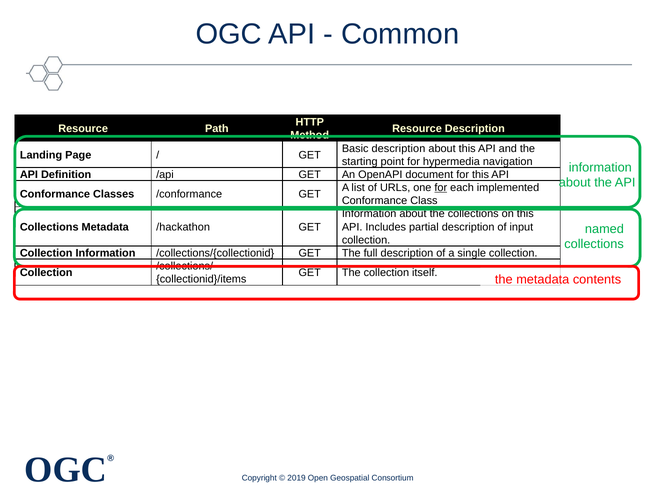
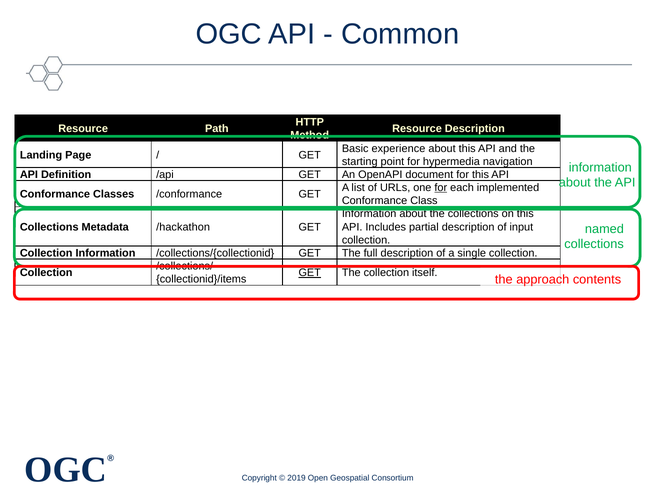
Basic description: description -> experience
GET at (310, 273) underline: none -> present
the metadata: metadata -> approach
